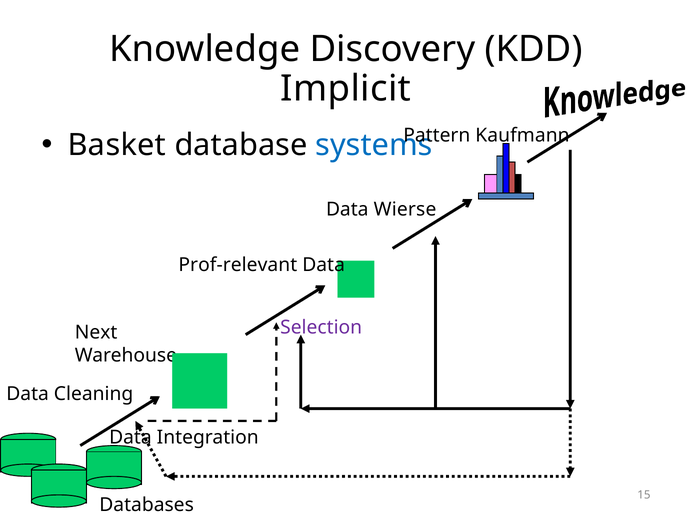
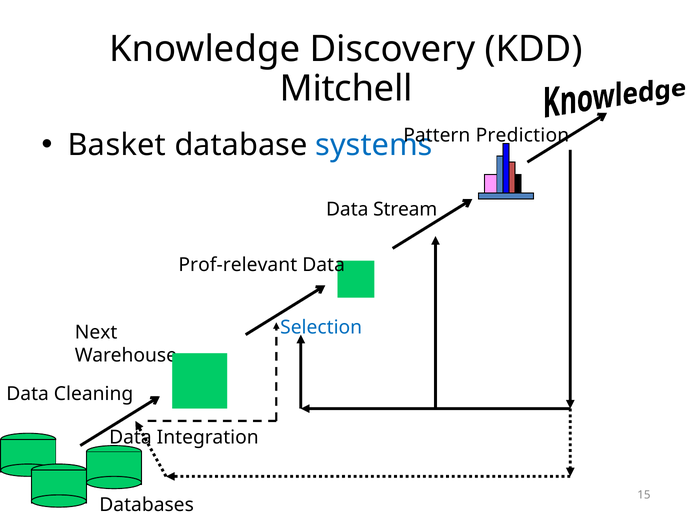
Implicit: Implicit -> Mitchell
Kaufmann: Kaufmann -> Prediction
Wierse: Wierse -> Stream
Selection colour: purple -> blue
